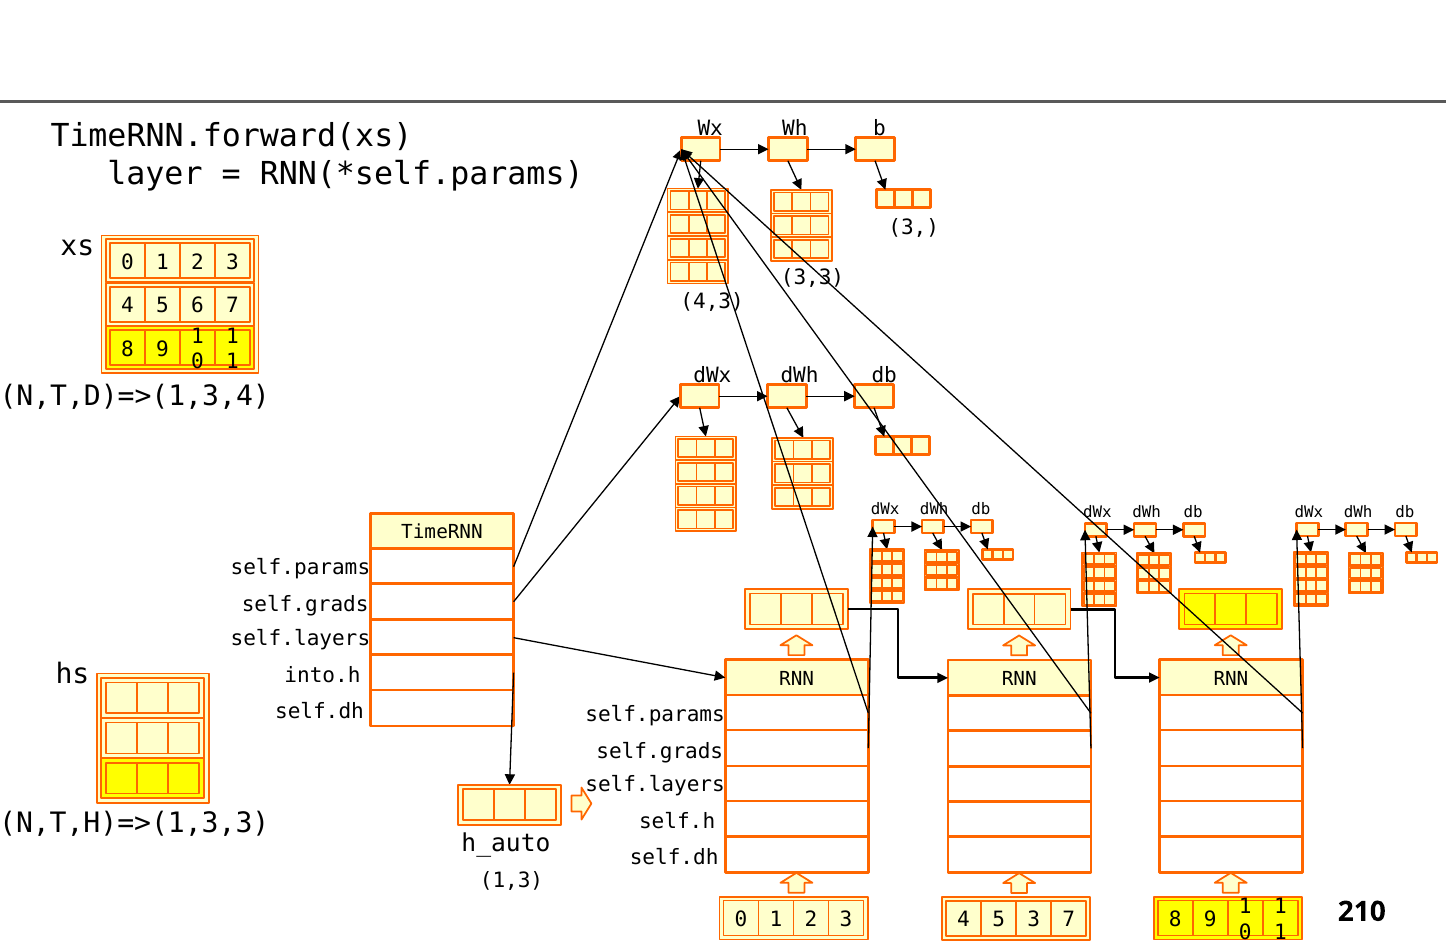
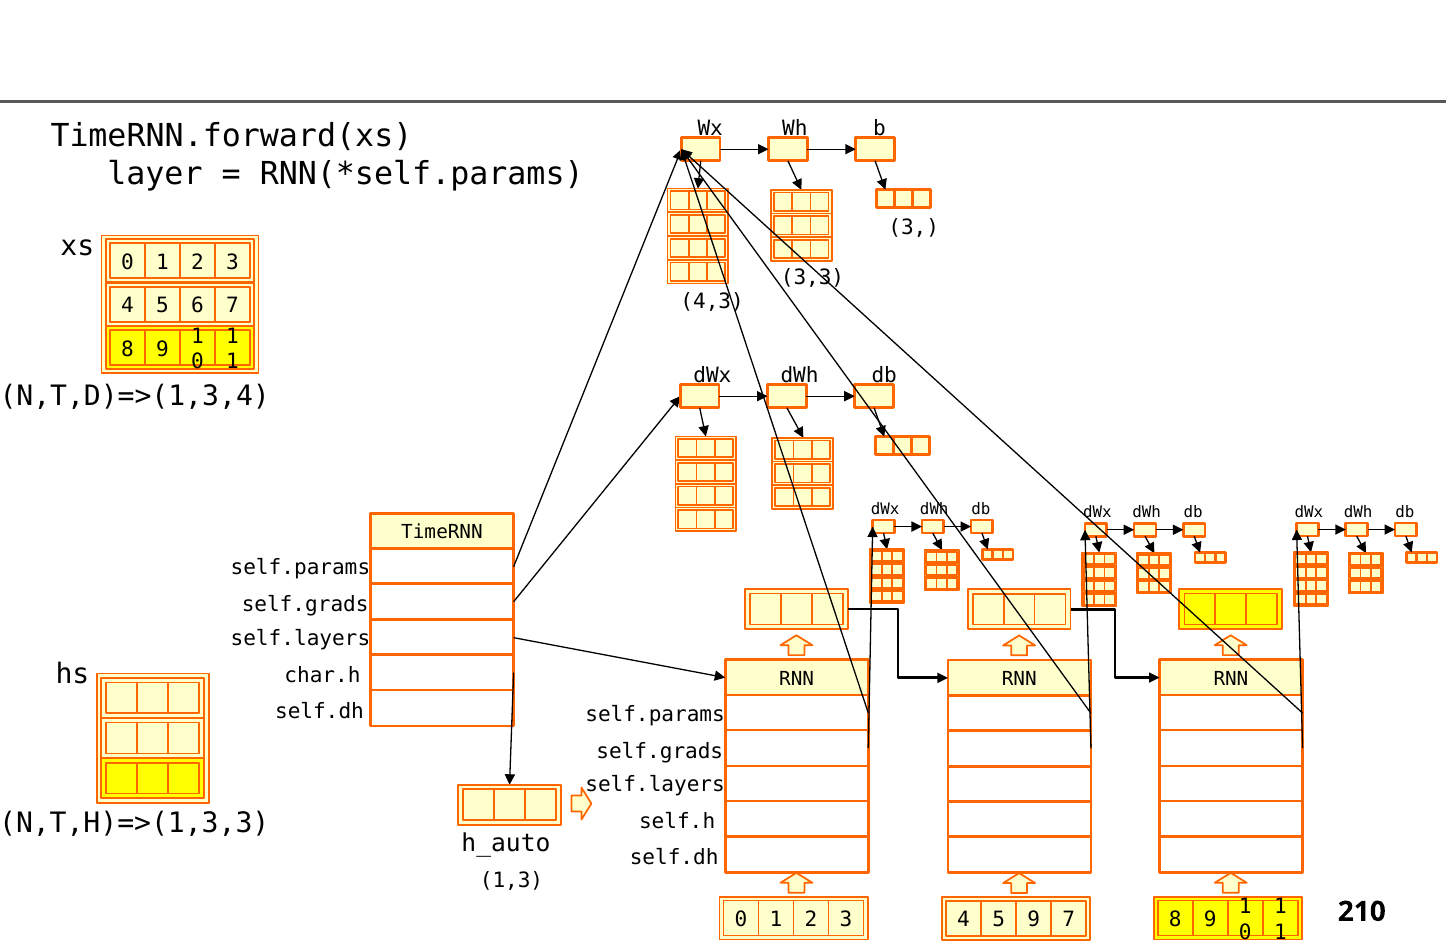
into.h: into.h -> char.h
5 3: 3 -> 9
